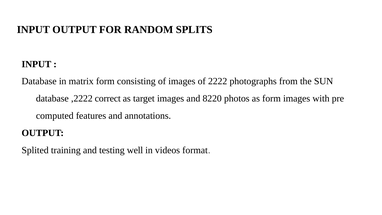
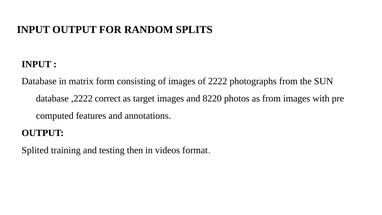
as form: form -> from
well: well -> then
